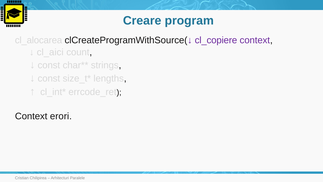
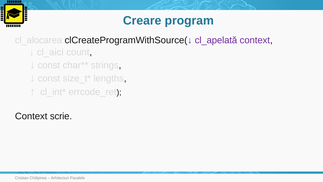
cl_copiere: cl_copiere -> cl_apelată
erori: erori -> scrie
